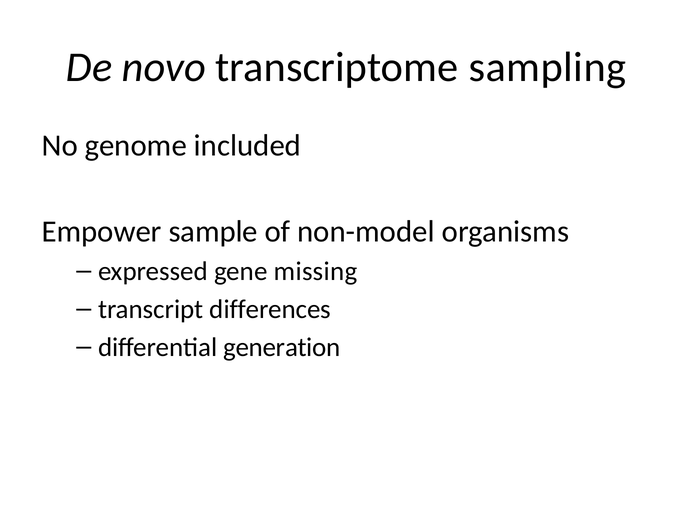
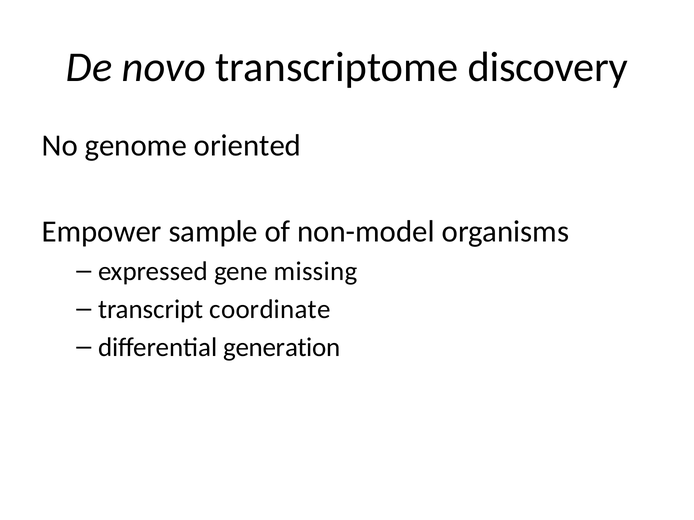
sampling: sampling -> discovery
included: included -> oriented
differences: differences -> coordinate
